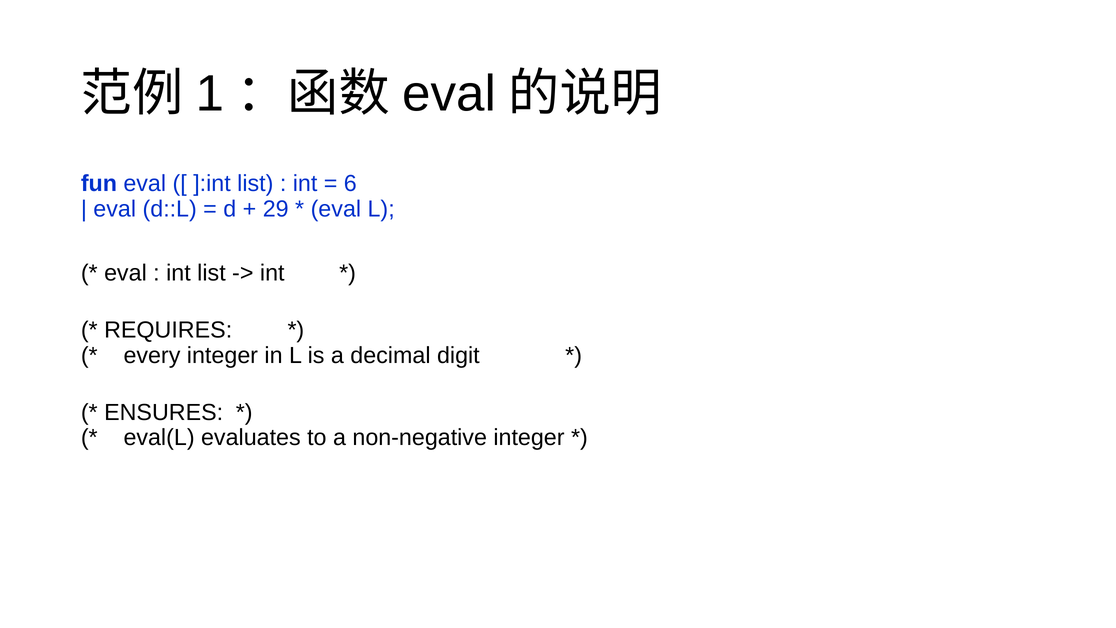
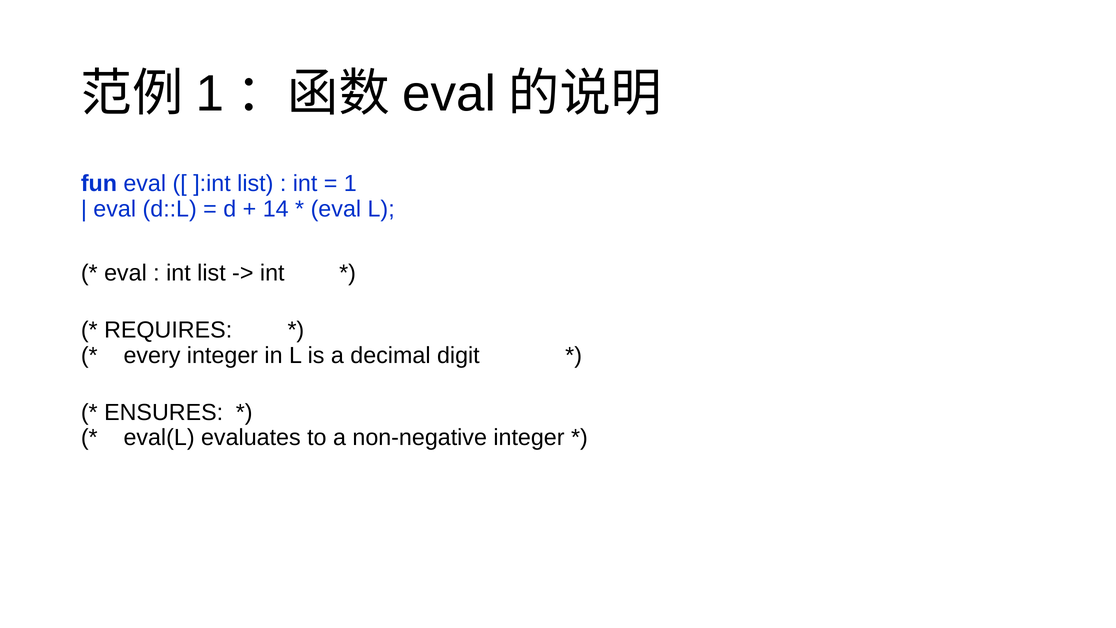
6 at (350, 184): 6 -> 1
29: 29 -> 14
